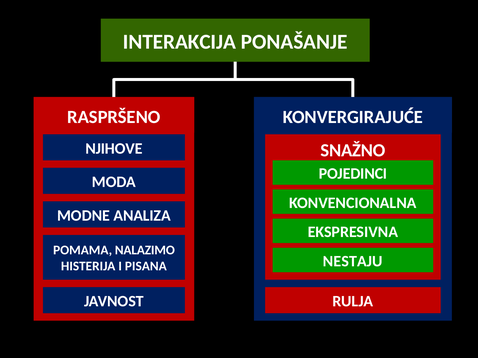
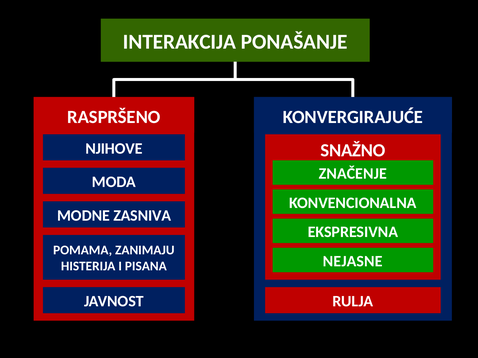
POJEDINCI: POJEDINCI -> ZNAČENJE
ANALIZA: ANALIZA -> ZASNIVA
NALAZIMO: NALAZIMO -> ZANIMAJU
NESTAJU: NESTAJU -> NEJASNE
